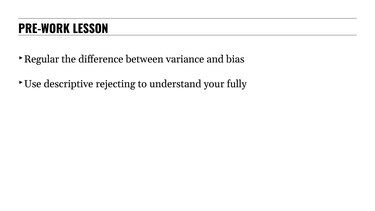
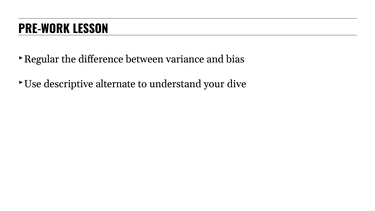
rejecting: rejecting -> alternate
fully: fully -> dive
